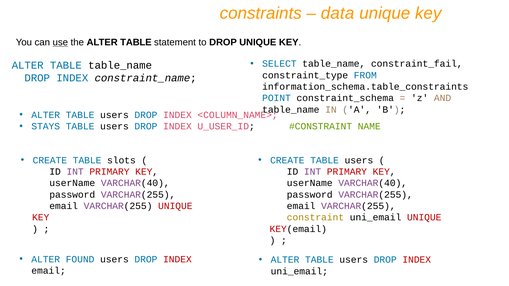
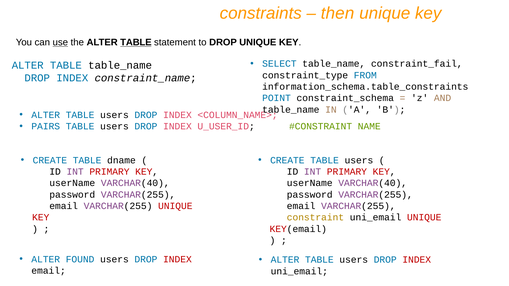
data: data -> then
TABLE at (136, 42) underline: none -> present
STAYS: STAYS -> PAIRS
slots: slots -> dname
